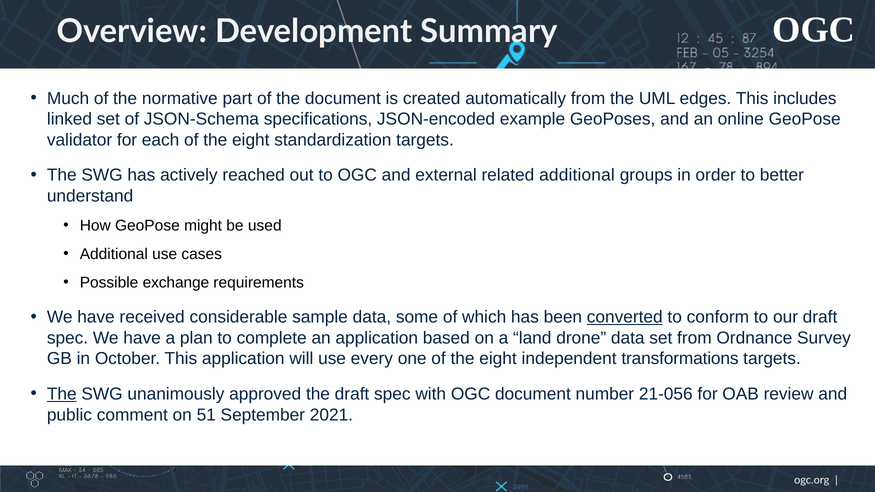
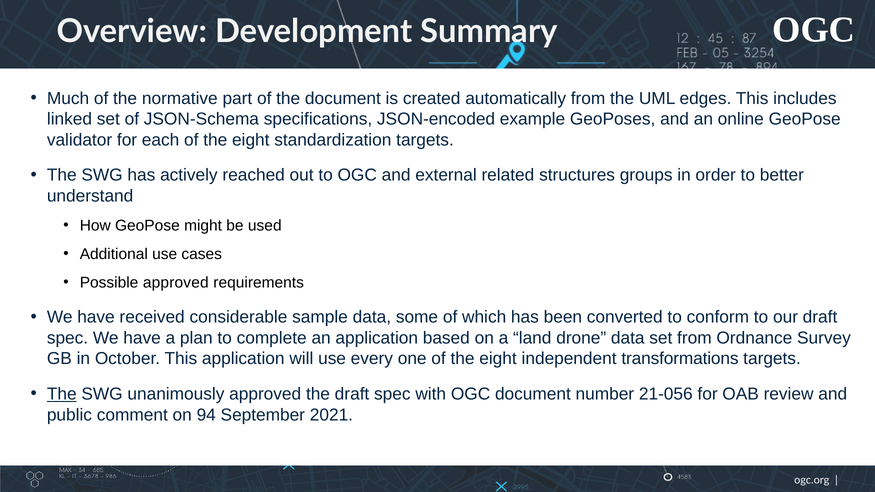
related additional: additional -> structures
Possible exchange: exchange -> approved
converted underline: present -> none
51: 51 -> 94
